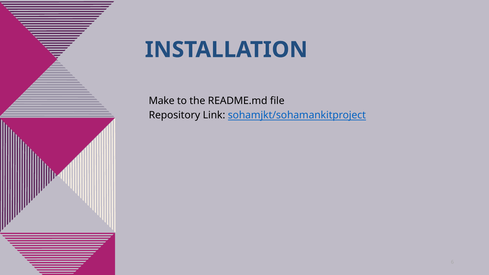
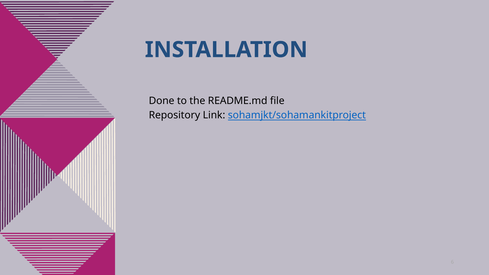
Make: Make -> Done
